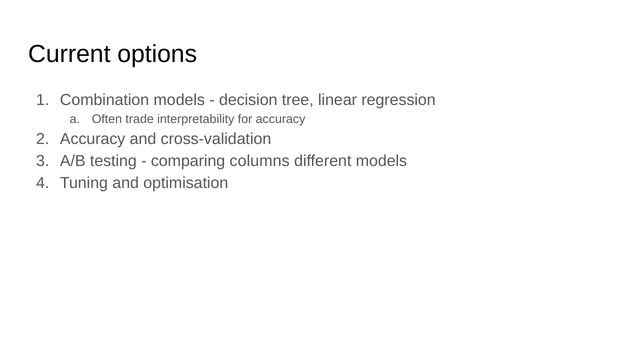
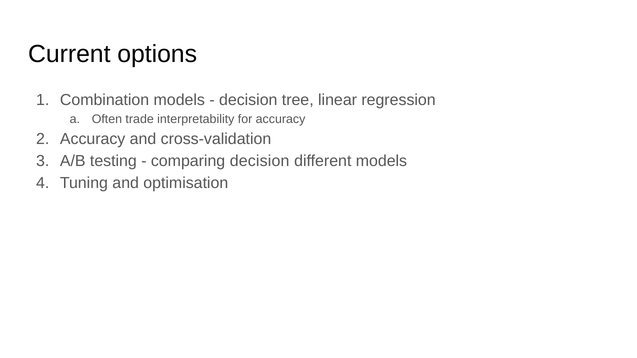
comparing columns: columns -> decision
